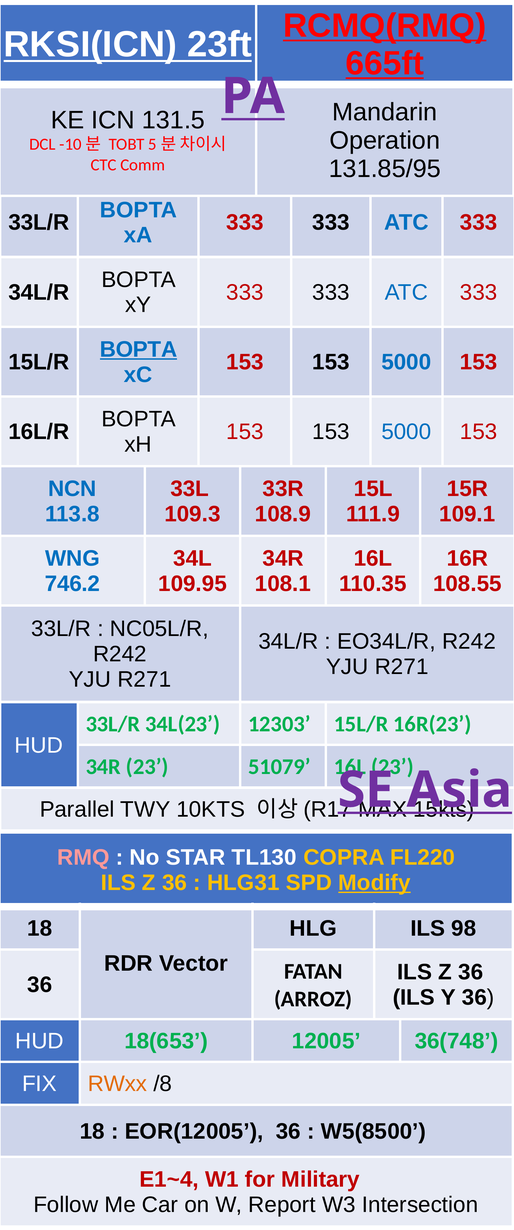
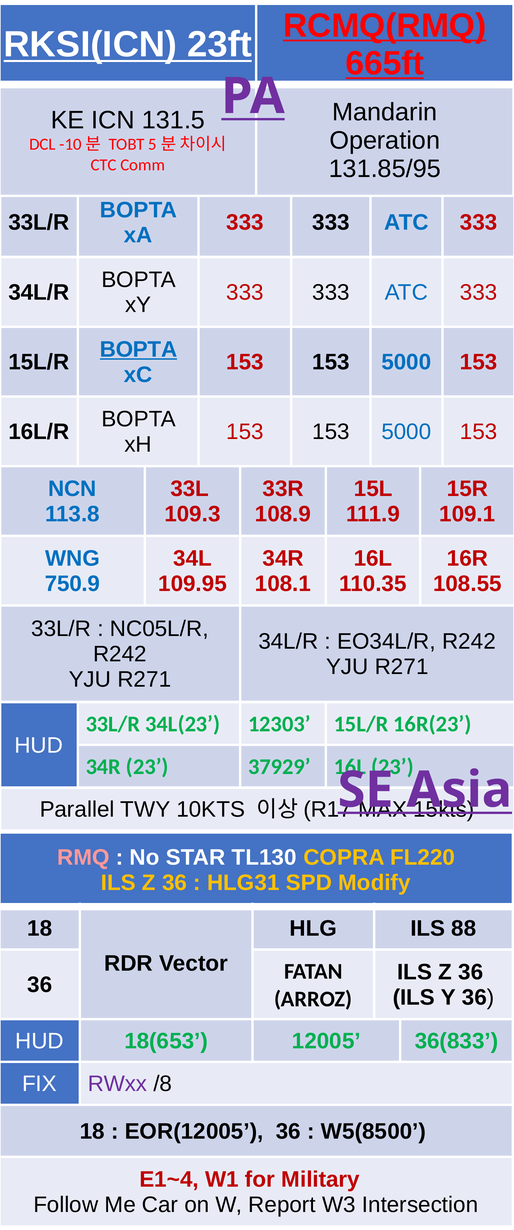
746.2: 746.2 -> 750.9
51079: 51079 -> 37929
Modify underline: present -> none
98: 98 -> 88
36(748: 36(748 -> 36(833
RWxx colour: orange -> purple
